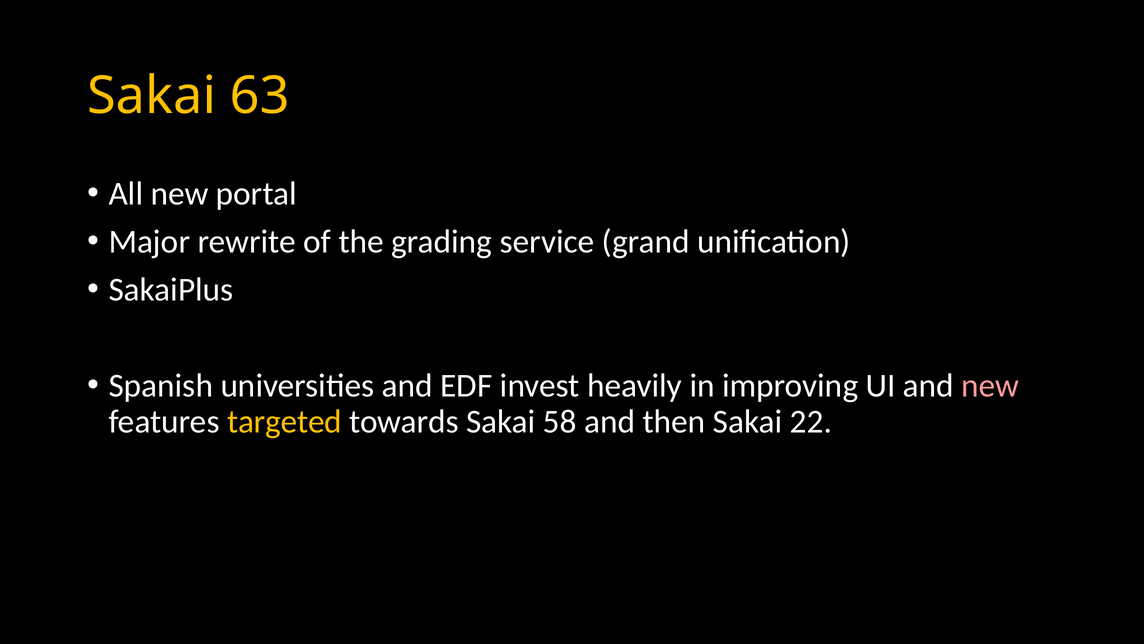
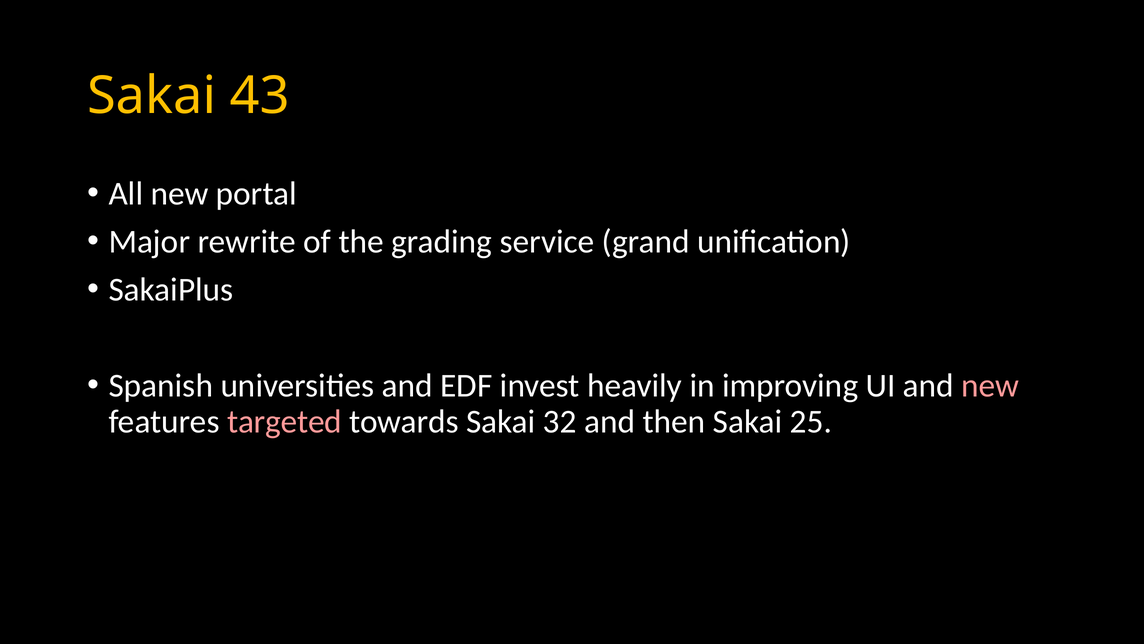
63: 63 -> 43
targeted colour: yellow -> pink
58: 58 -> 32
22: 22 -> 25
